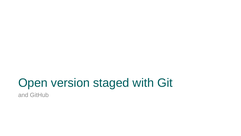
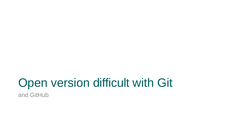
staged: staged -> difficult
